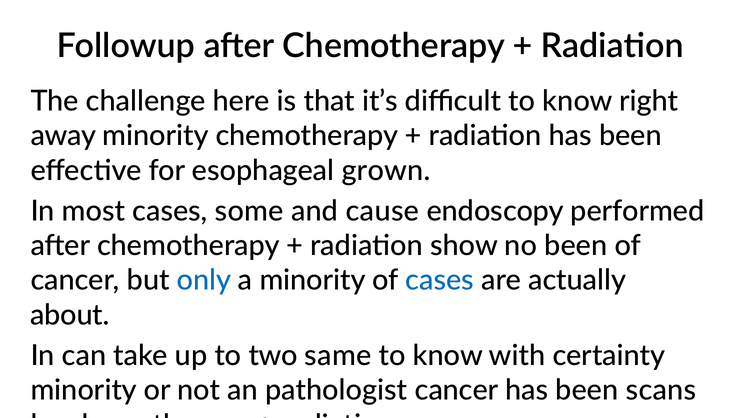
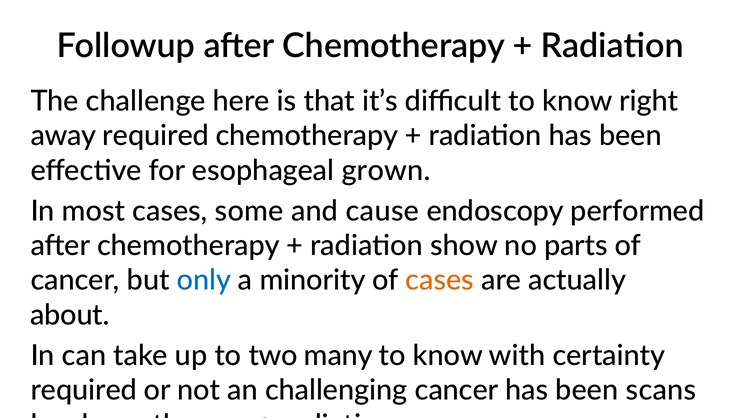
away minority: minority -> required
no been: been -> parts
cases at (440, 280) colour: blue -> orange
same: same -> many
minority at (84, 390): minority -> required
pathologist: pathologist -> challenging
